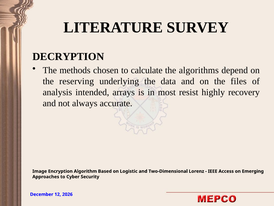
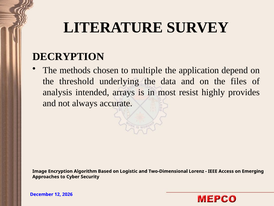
calculate: calculate -> multiple
algorithms: algorithms -> application
reserving: reserving -> threshold
recovery: recovery -> provides
